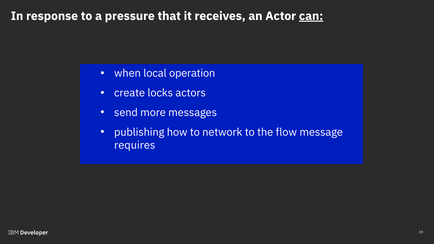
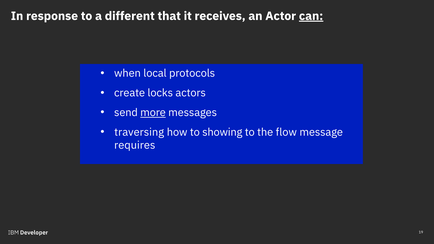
pressure: pressure -> different
operation: operation -> protocols
more underline: none -> present
publishing: publishing -> traversing
network: network -> showing
